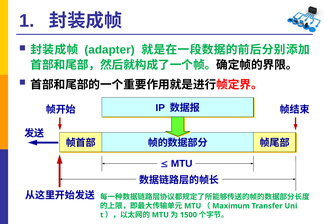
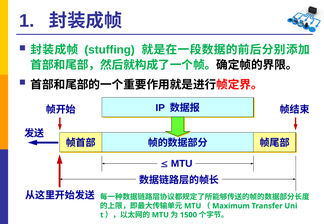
adapter: adapter -> stuffing
